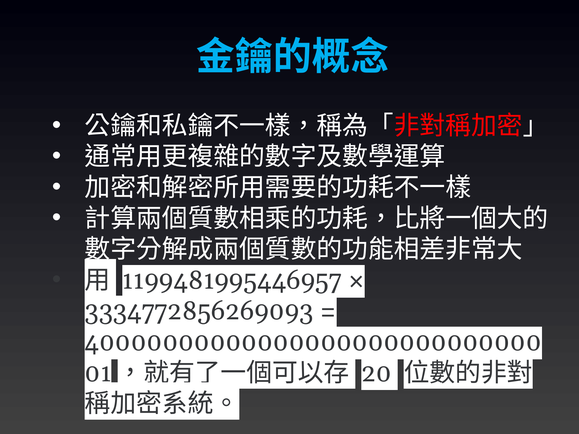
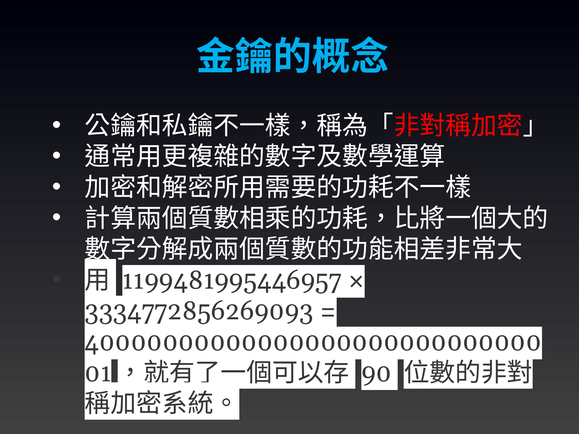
20: 20 -> 90
